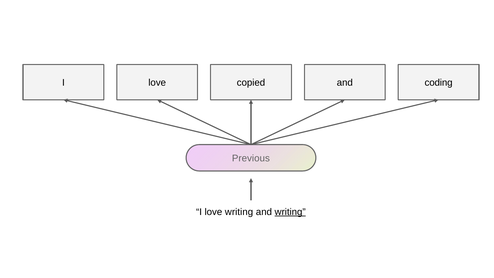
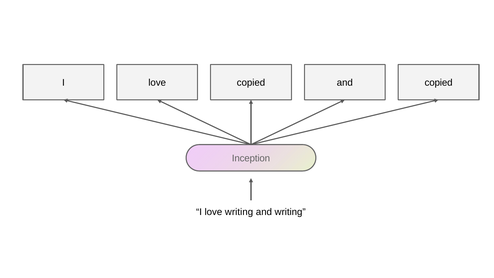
and coding: coding -> copied
Previous: Previous -> Inception
writing at (290, 212) underline: present -> none
